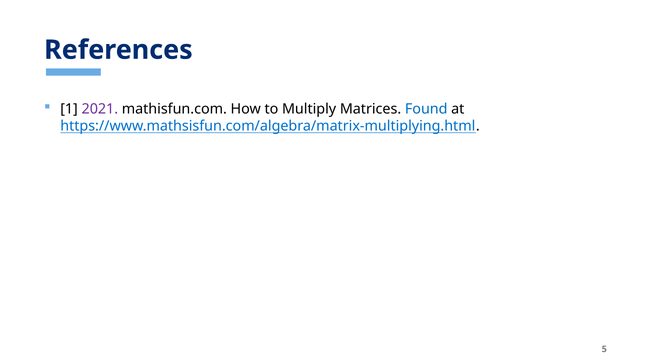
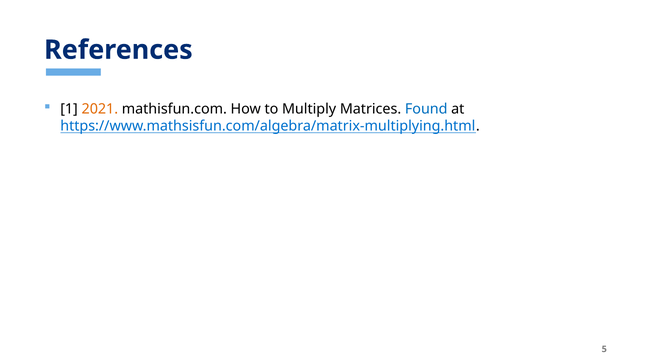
2021 colour: purple -> orange
